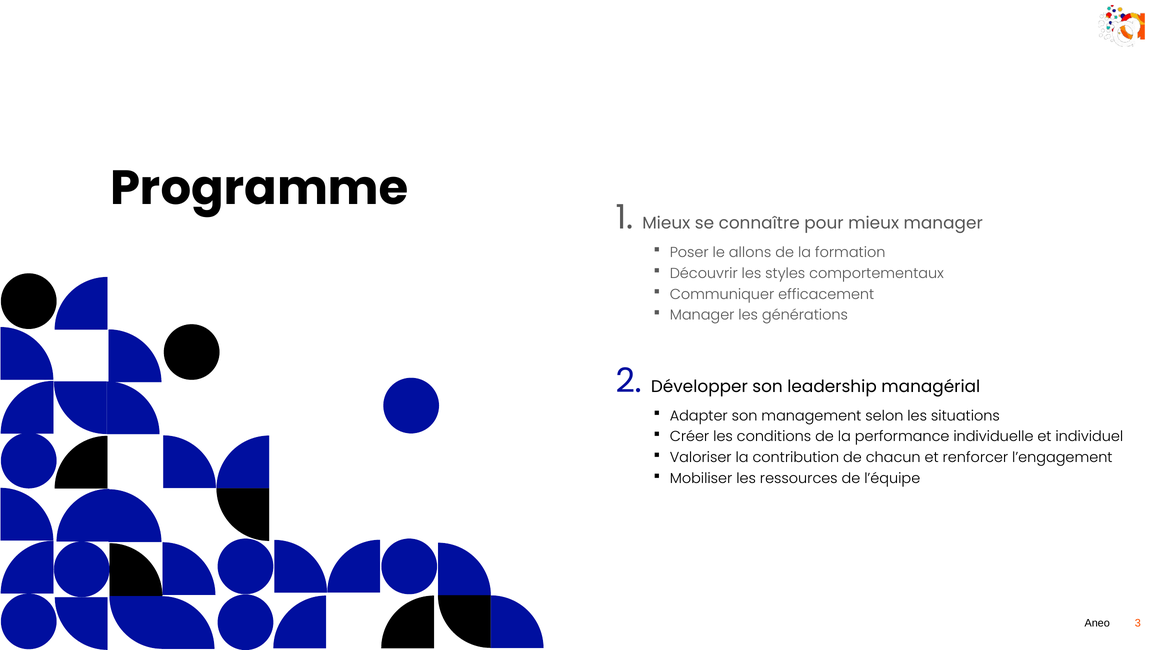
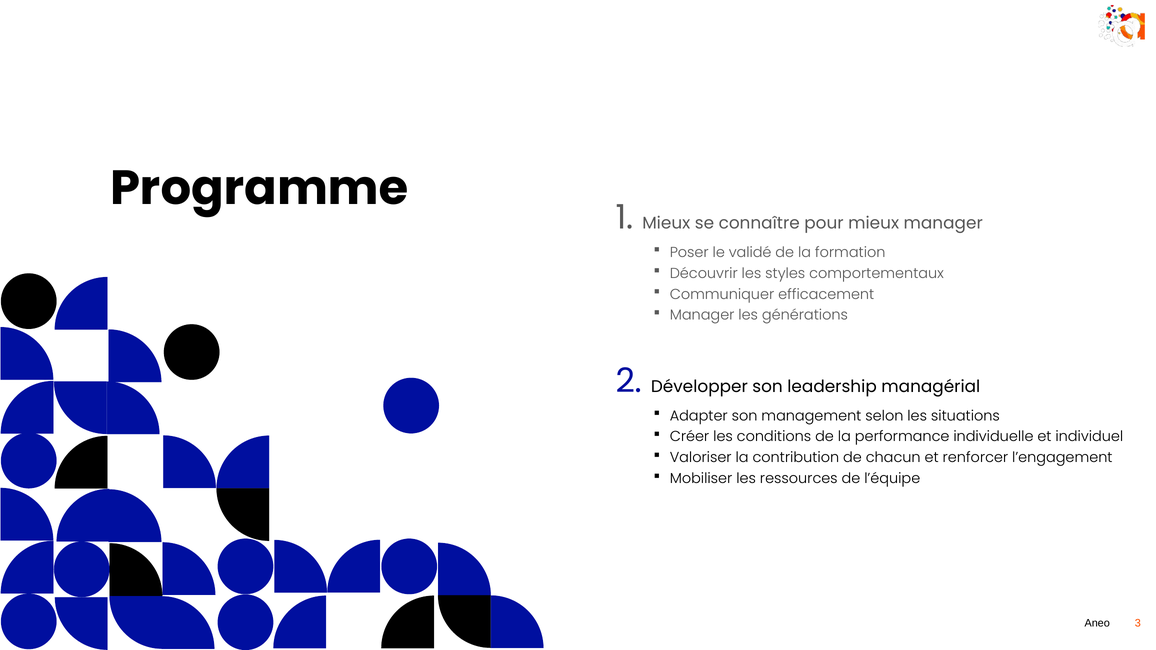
allons: allons -> validé
